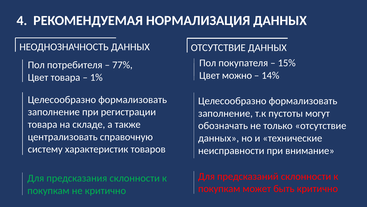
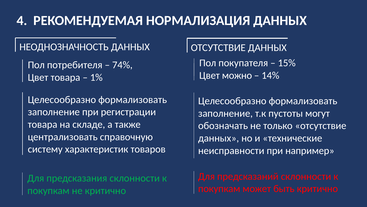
77%: 77% -> 74%
внимание: внимание -> например
